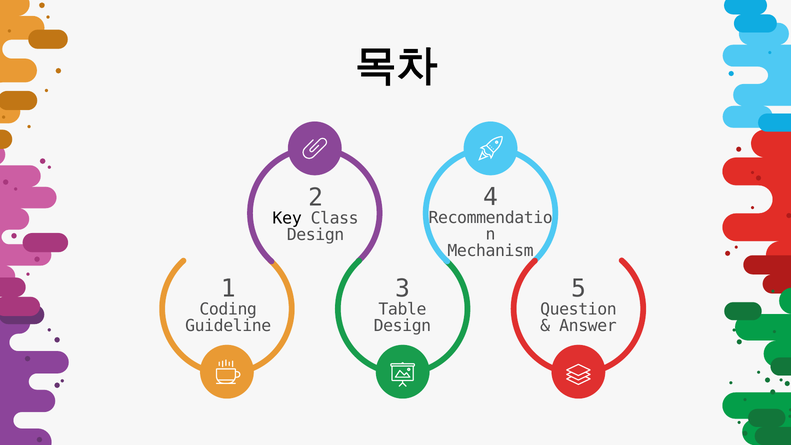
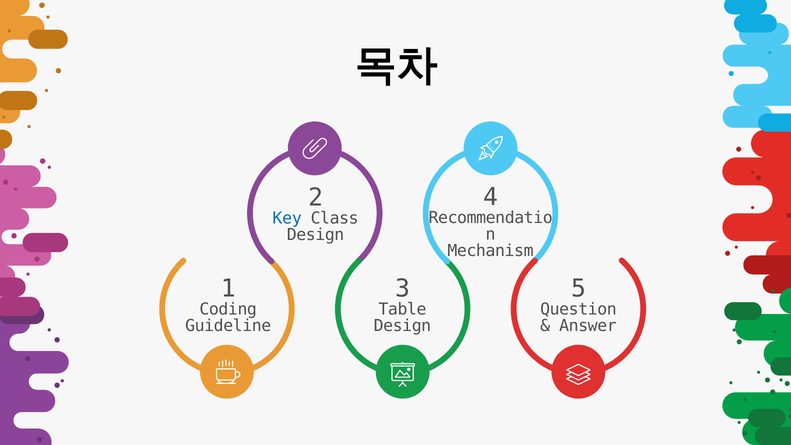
Key colour: black -> blue
